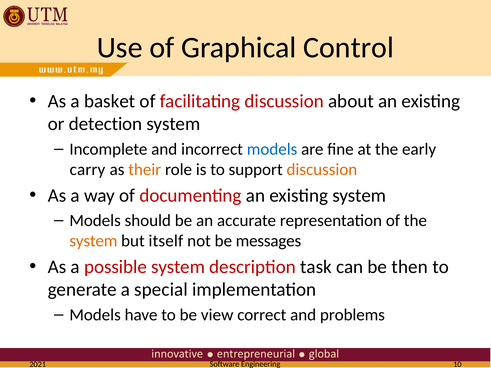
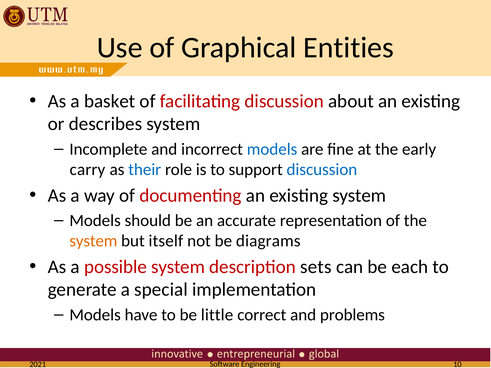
Control: Control -> Entities
detection: detection -> describes
their colour: orange -> blue
discussion at (322, 170) colour: orange -> blue
messages: messages -> diagrams
task: task -> sets
then: then -> each
view: view -> little
